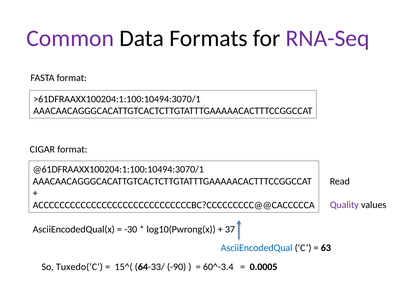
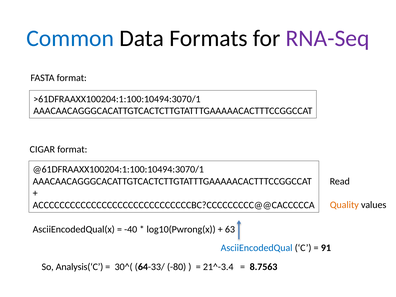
Common colour: purple -> blue
Quality colour: purple -> orange
-30: -30 -> -40
37: 37 -> 63
63: 63 -> 91
Tuxedo(‘C: Tuxedo(‘C -> Analysis(‘C
15^(: 15^( -> 30^(
-90: -90 -> -80
60^-3.4: 60^-3.4 -> 21^-3.4
0.0005: 0.0005 -> 8.7563
